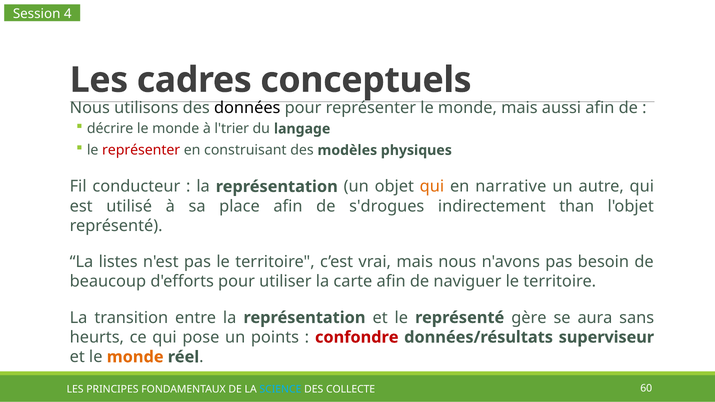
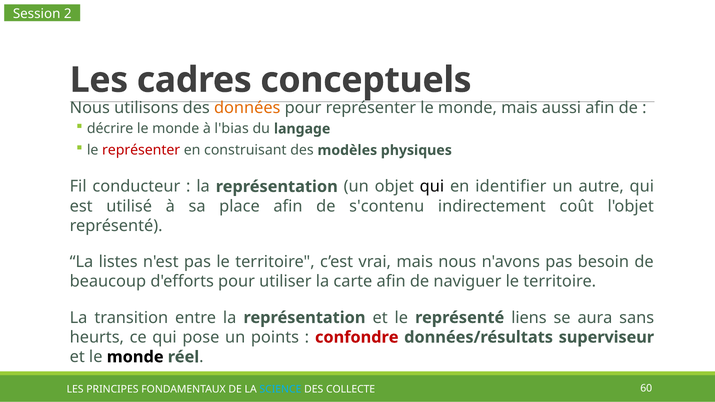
4: 4 -> 2
données colour: black -> orange
l'trier: l'trier -> l'bias
qui at (432, 187) colour: orange -> black
narrative: narrative -> identifier
s'drogues: s'drogues -> s'contenu
than: than -> coût
gère: gère -> liens
monde at (135, 357) colour: orange -> black
